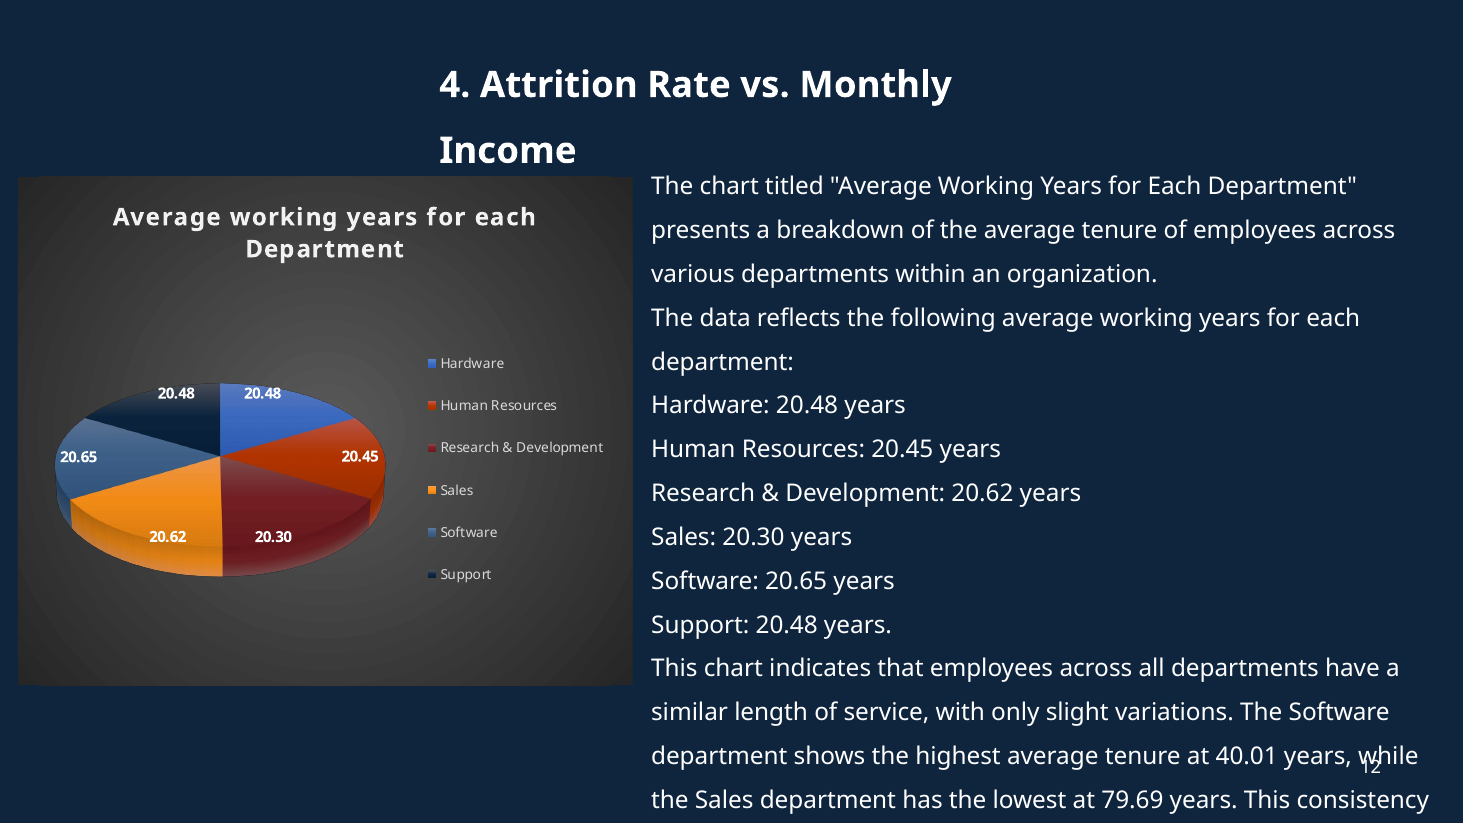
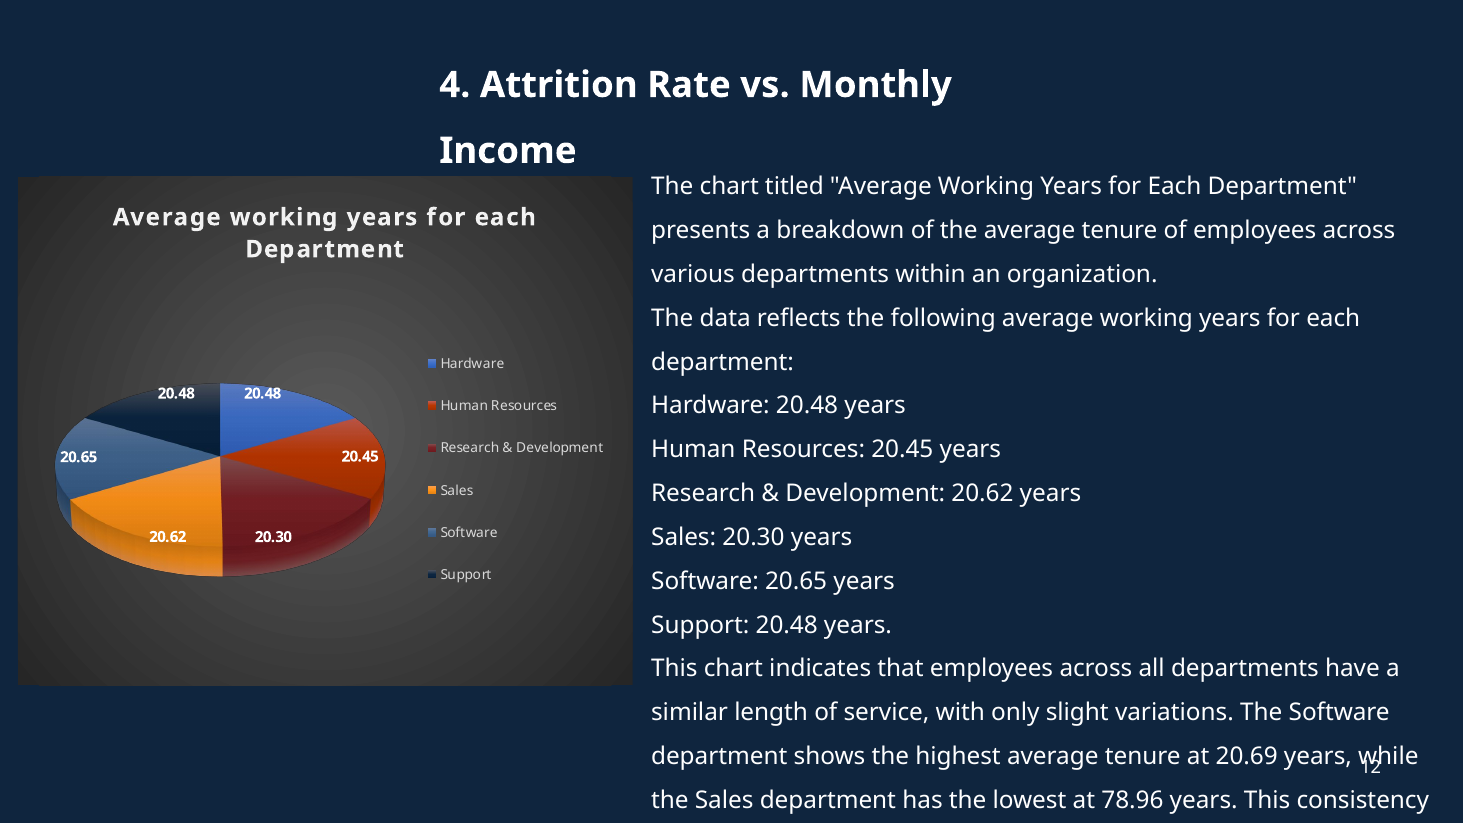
40.01: 40.01 -> 20.69
79.69: 79.69 -> 78.96
